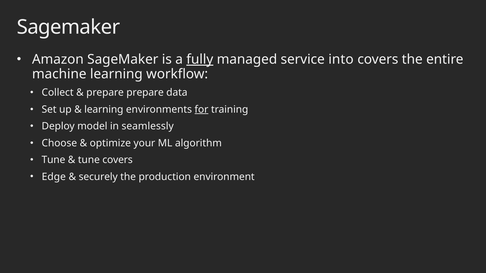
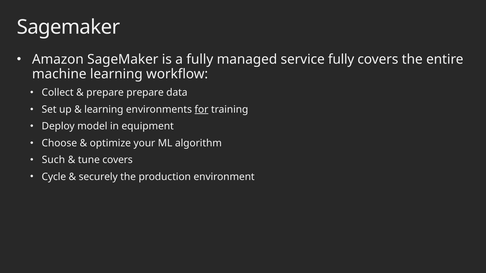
fully at (200, 59) underline: present -> none
service into: into -> fully
seamlessly: seamlessly -> equipment
Tune at (53, 160): Tune -> Such
Edge: Edge -> Cycle
